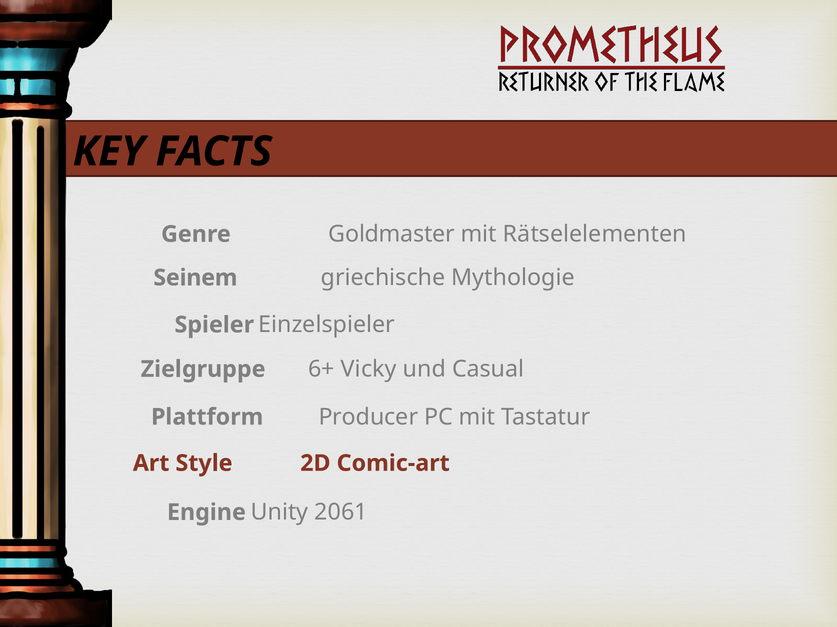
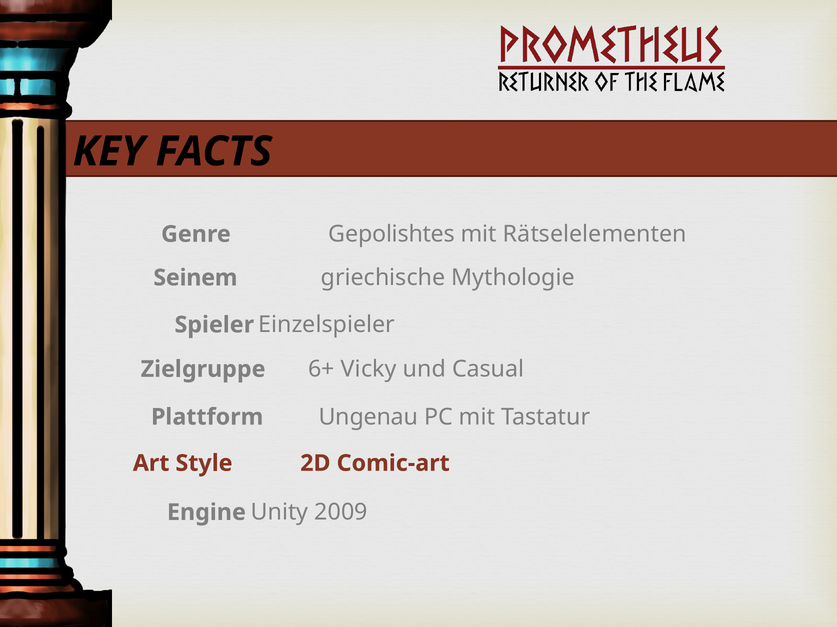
Goldmaster: Goldmaster -> Gepolishtes
Producer: Producer -> Ungenau
2061: 2061 -> 2009
